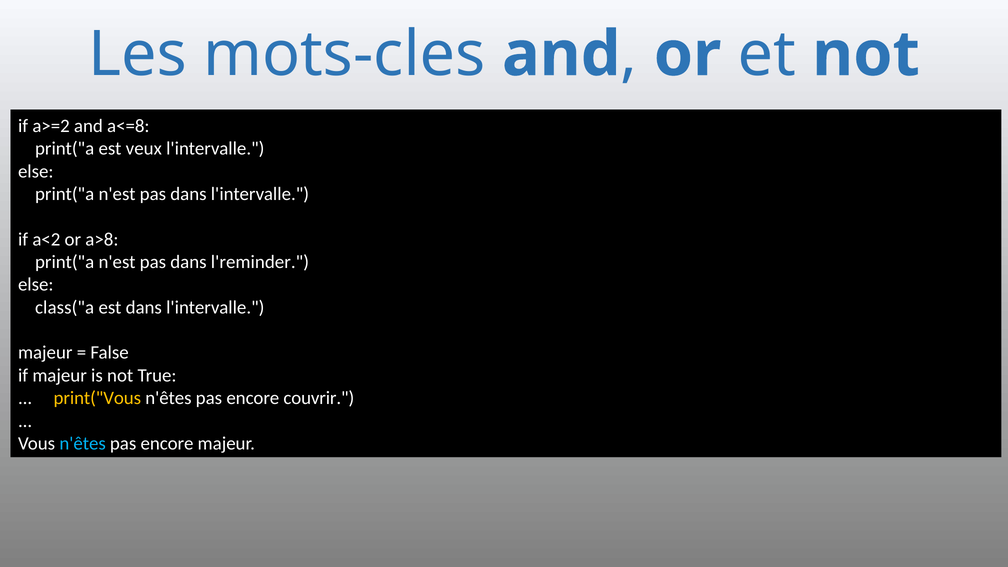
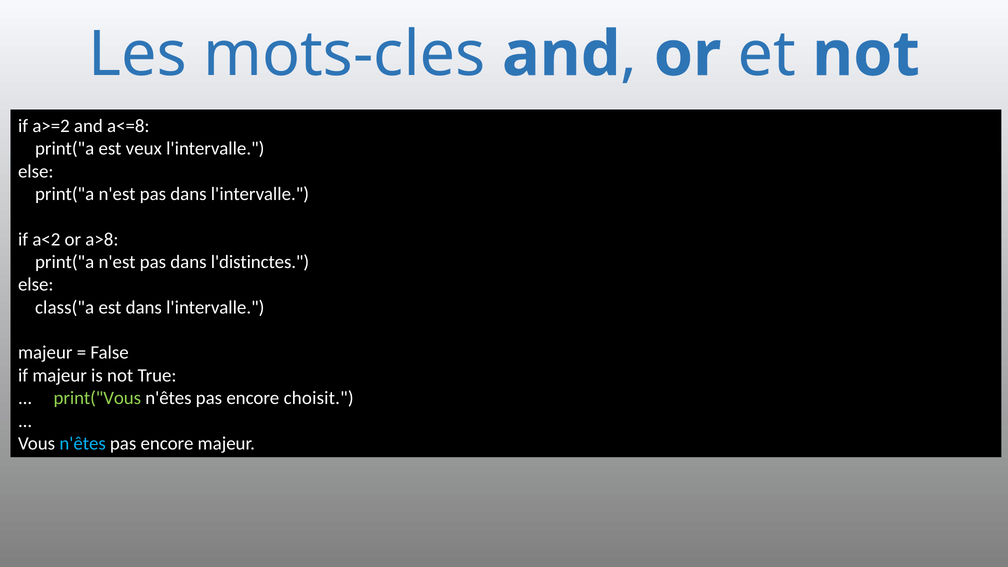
l'reminder: l'reminder -> l'distinctes
print("Vous colour: yellow -> light green
couvrir: couvrir -> choisit
